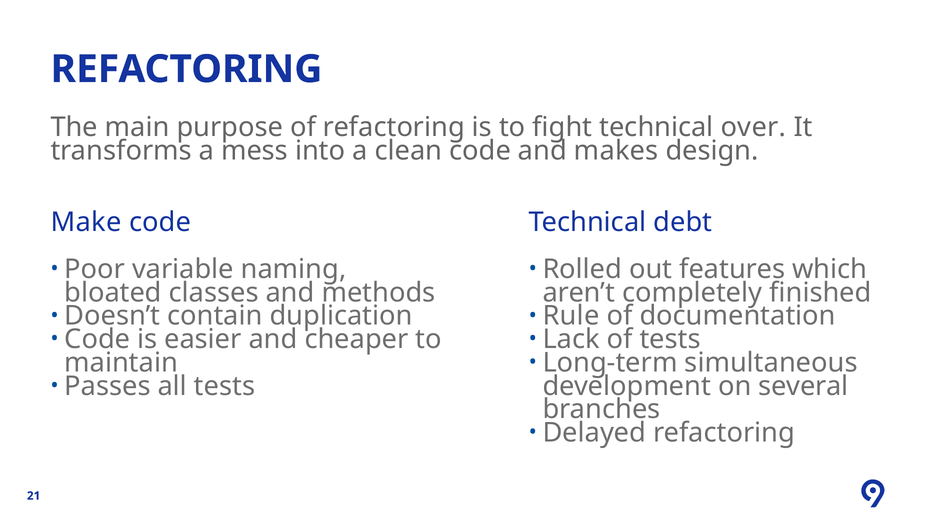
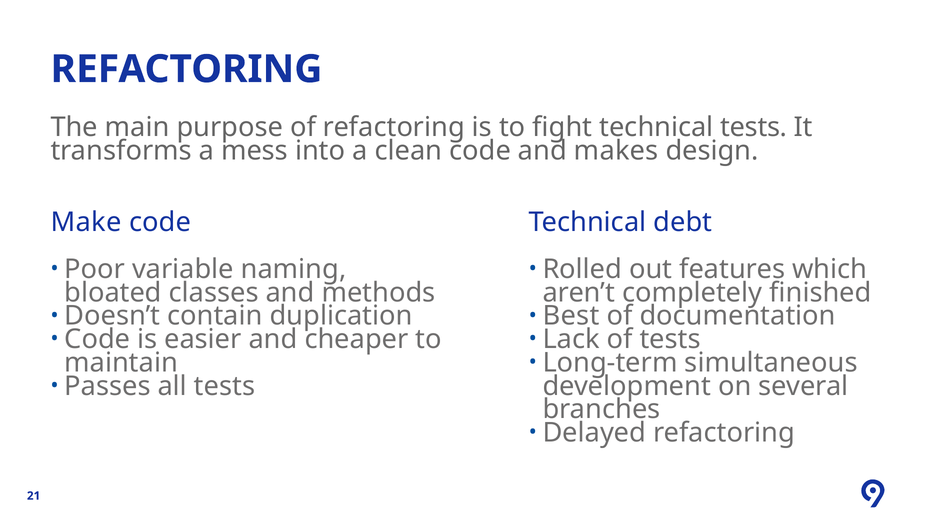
technical over: over -> tests
Rule: Rule -> Best
